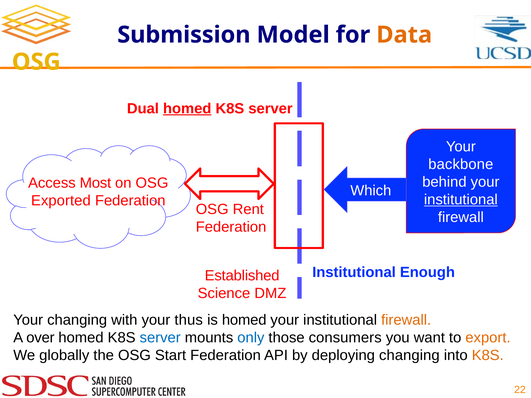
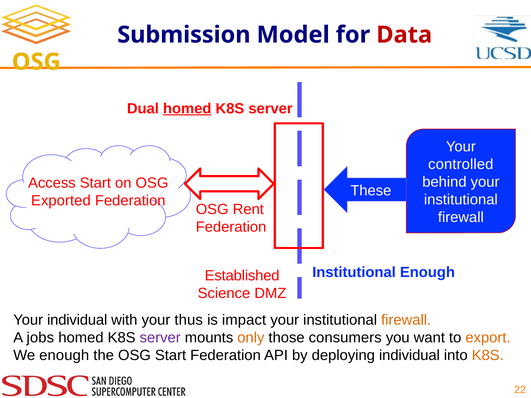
Data colour: orange -> red
backbone: backbone -> controlled
Access Most: Most -> Start
Which: Which -> These
institutional at (461, 200) underline: present -> none
Your changing: changing -> individual
is homed: homed -> impact
over: over -> jobs
server at (160, 338) colour: blue -> purple
only colour: blue -> orange
We globally: globally -> enough
deploying changing: changing -> individual
